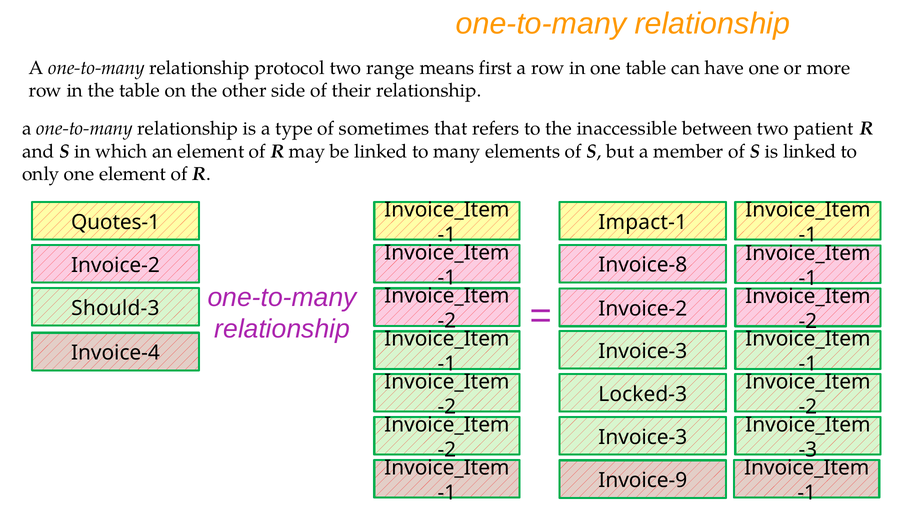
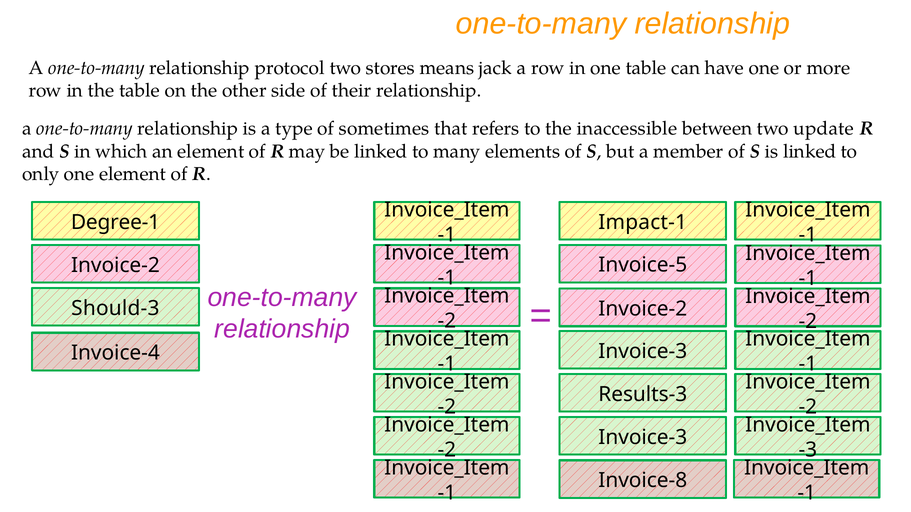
range: range -> stores
first: first -> jack
patient: patient -> update
Quotes-1: Quotes-1 -> Degree-1
Invoice-8: Invoice-8 -> Invoice-5
Locked-3: Locked-3 -> Results-3
Invoice-9: Invoice-9 -> Invoice-8
